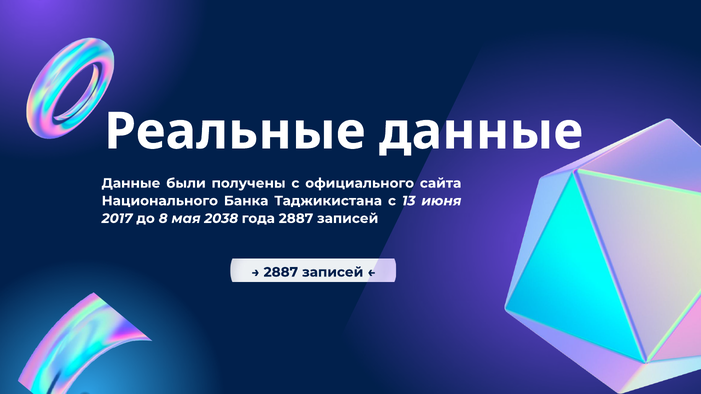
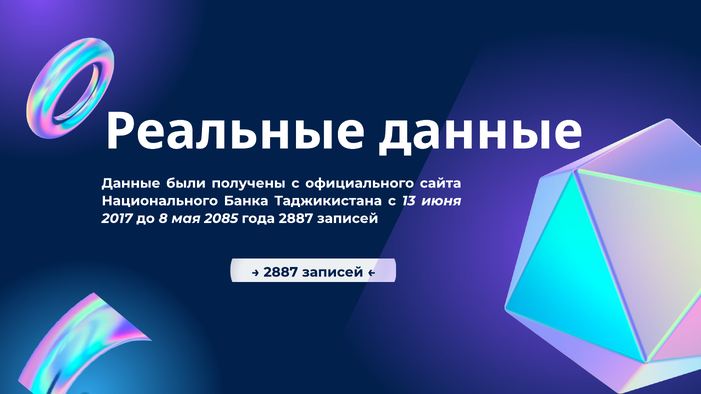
2038: 2038 -> 2085
